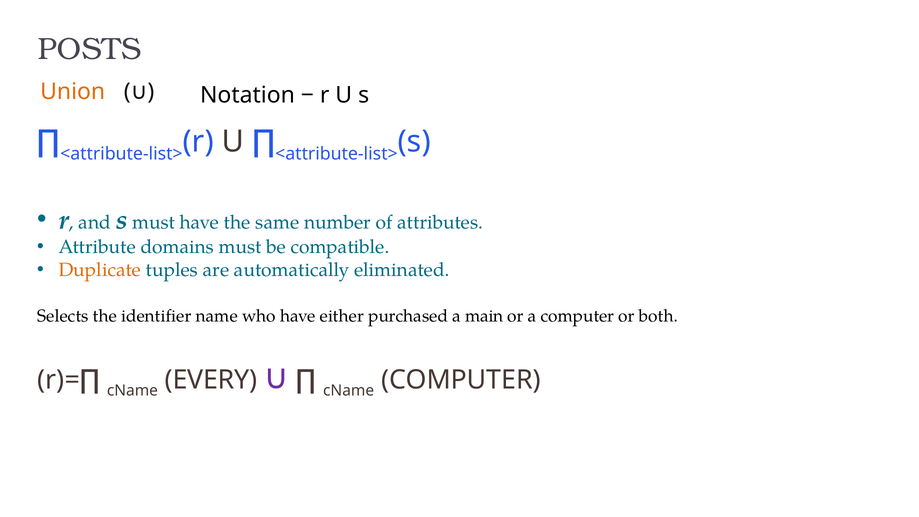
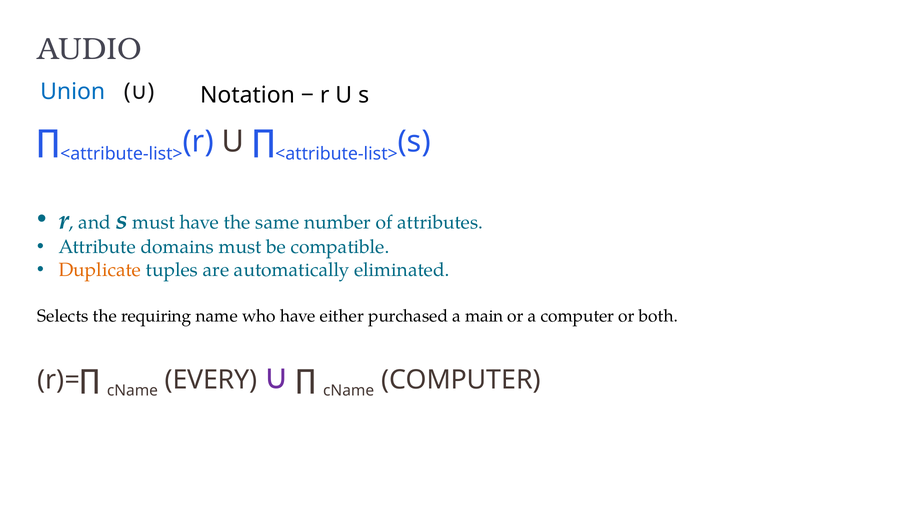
POSTS: POSTS -> AUDIO
Union colour: orange -> blue
identifier: identifier -> requiring
